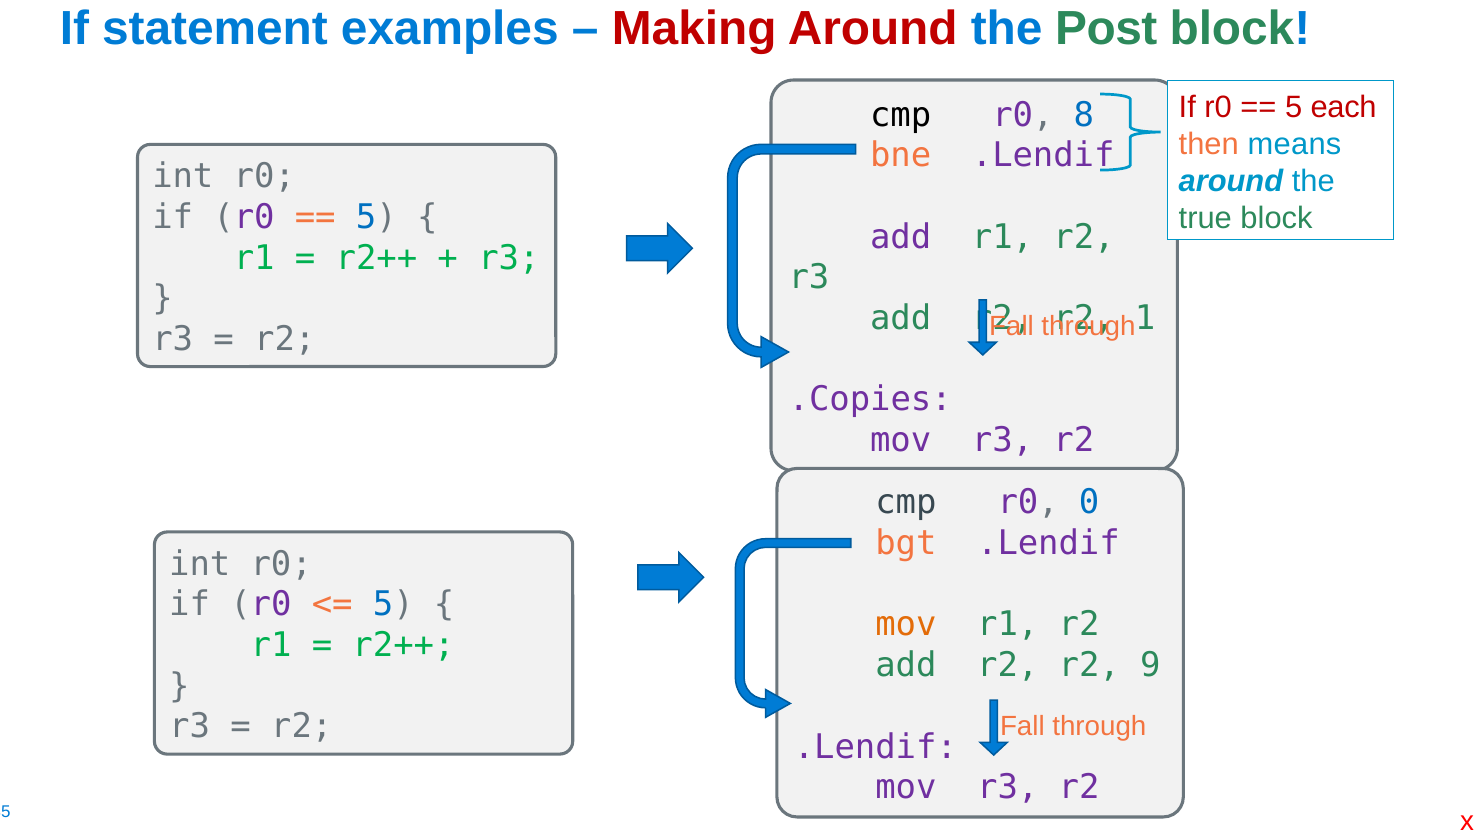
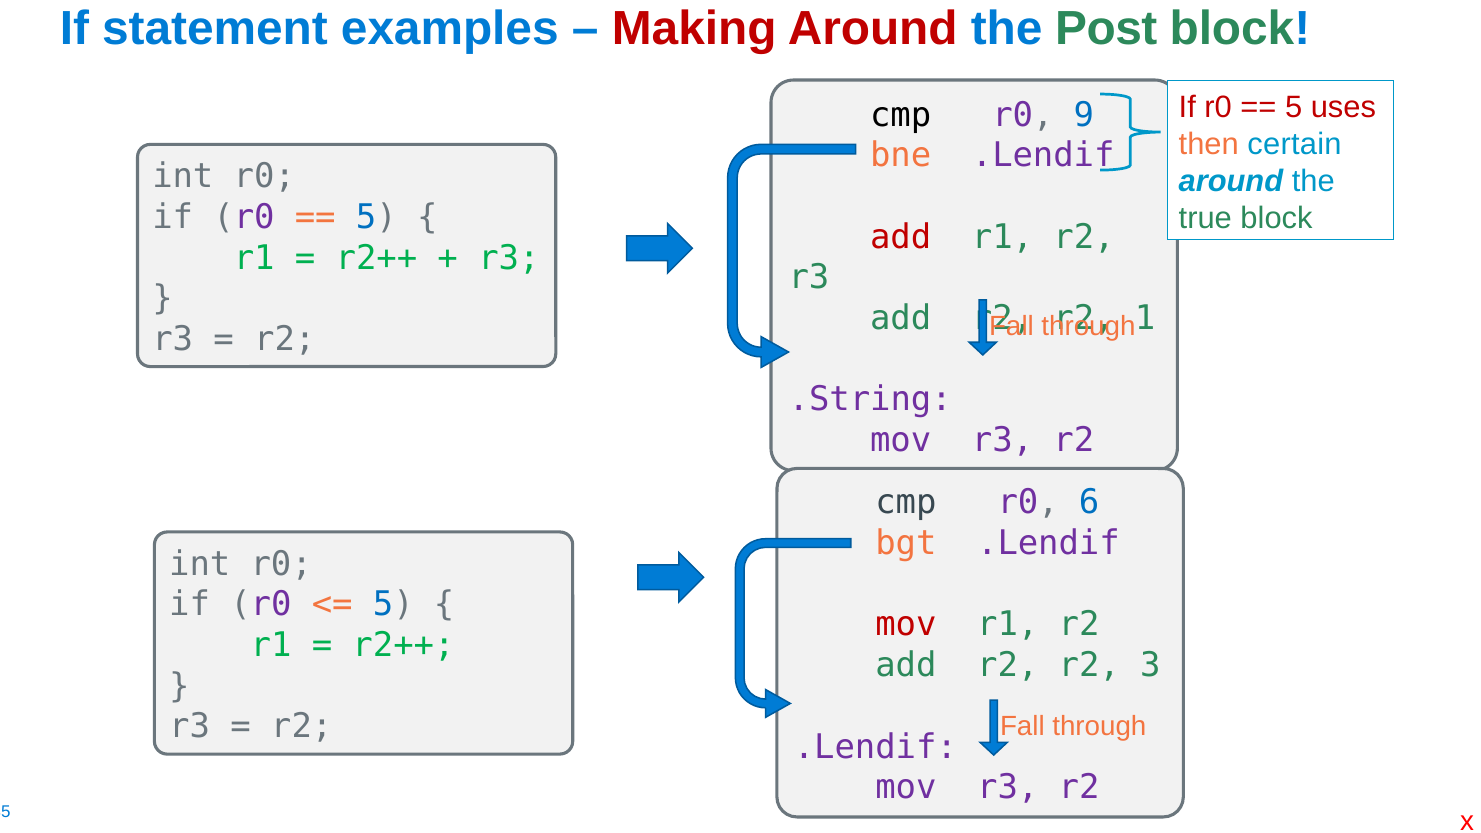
each: each -> uses
8: 8 -> 9
means: means -> certain
add at (901, 237) colour: purple -> red
.Copies: .Copies -> .String
0: 0 -> 6
mov at (906, 625) colour: orange -> red
9: 9 -> 3
